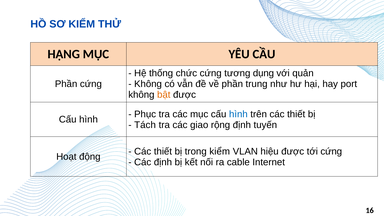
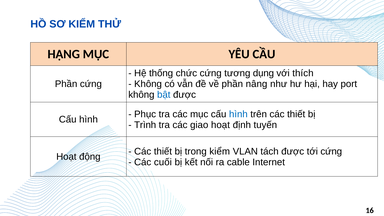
quản: quản -> thích
trung: trung -> nâng
bật colour: orange -> blue
Tách: Tách -> Trình
giao rộng: rộng -> hoạt
hiệu: hiệu -> tách
Các định: định -> cuối
